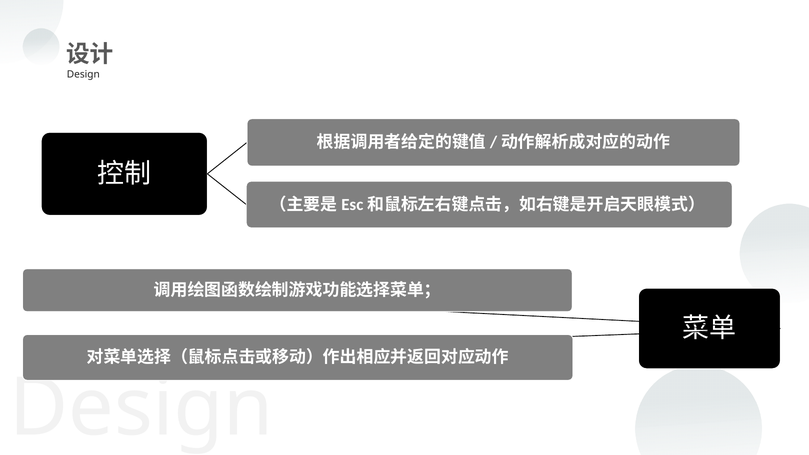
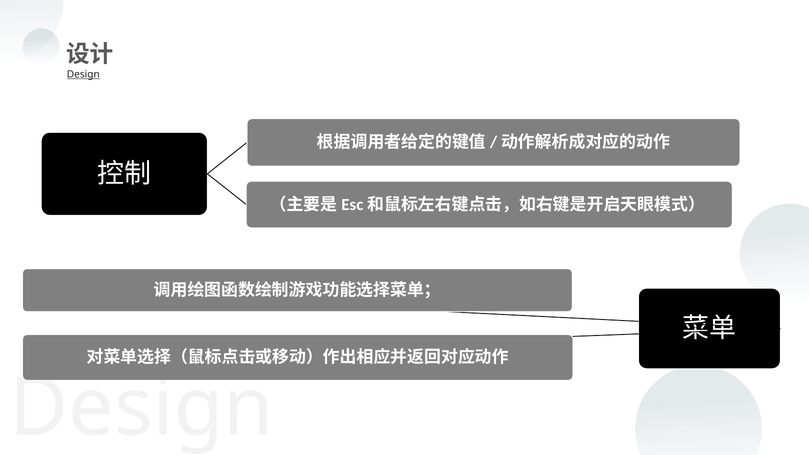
Design at (83, 74) underline: none -> present
